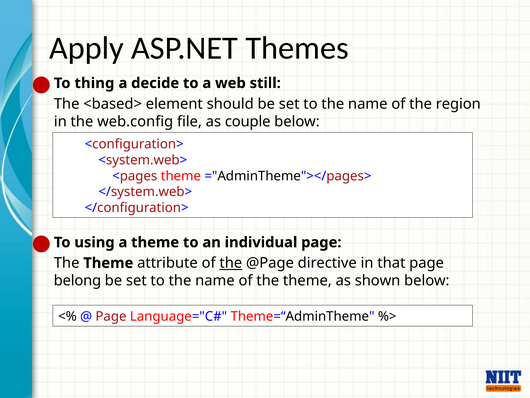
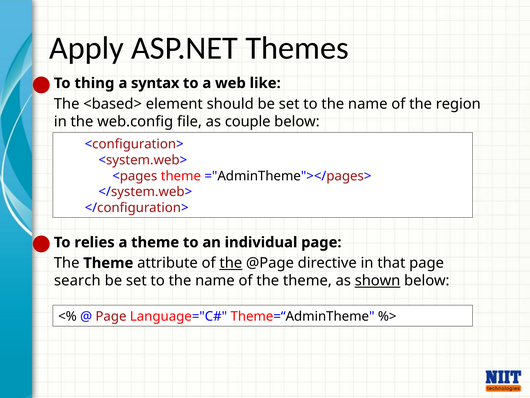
decide: decide -> syntax
still: still -> like
using: using -> relies
belong: belong -> search
shown underline: none -> present
